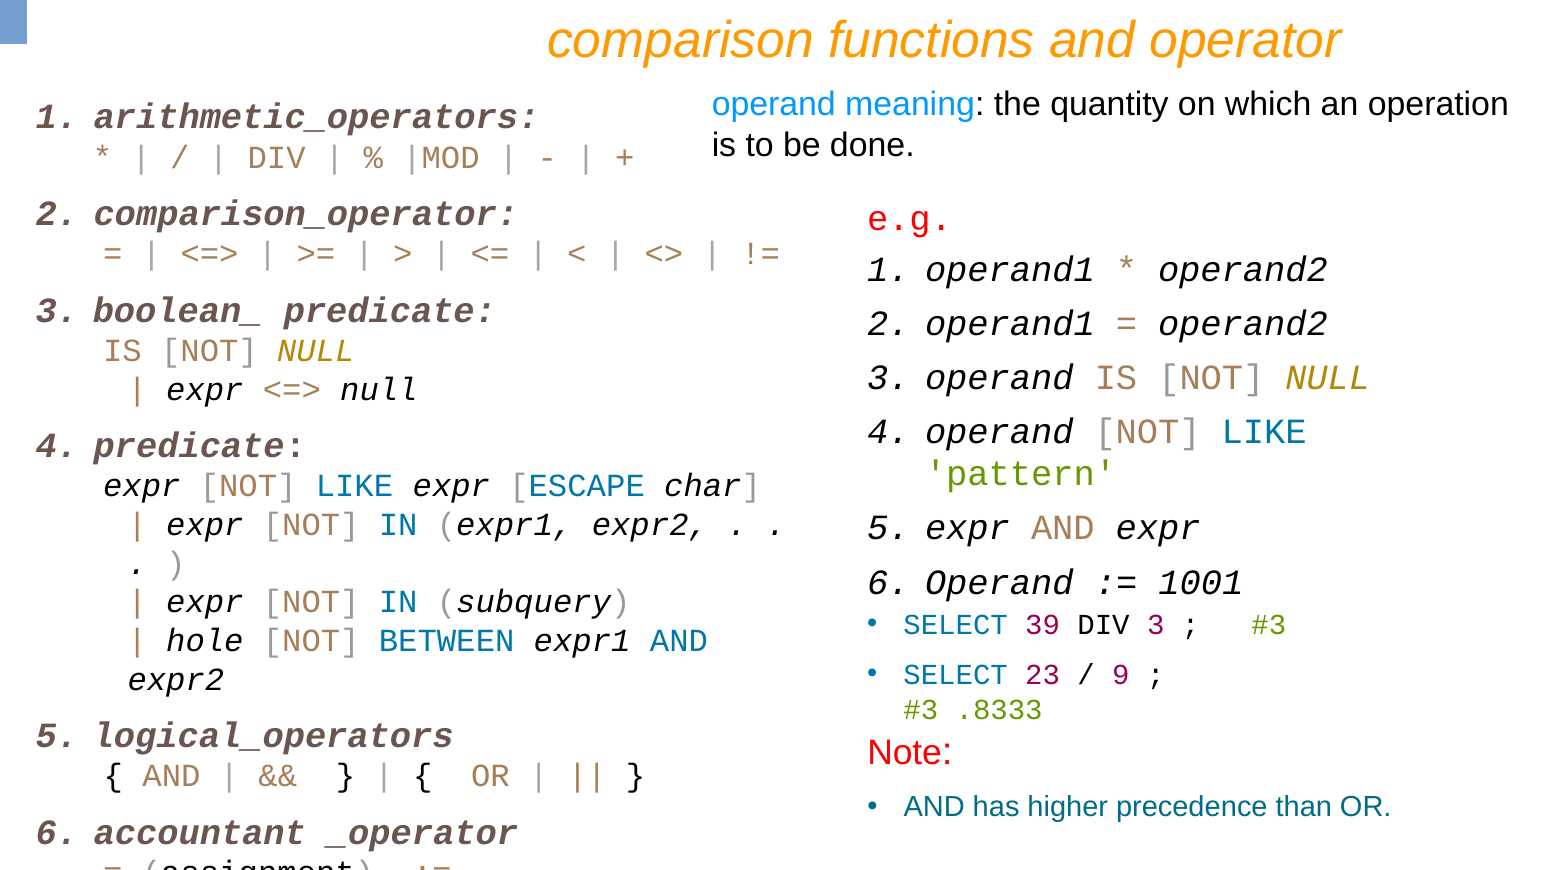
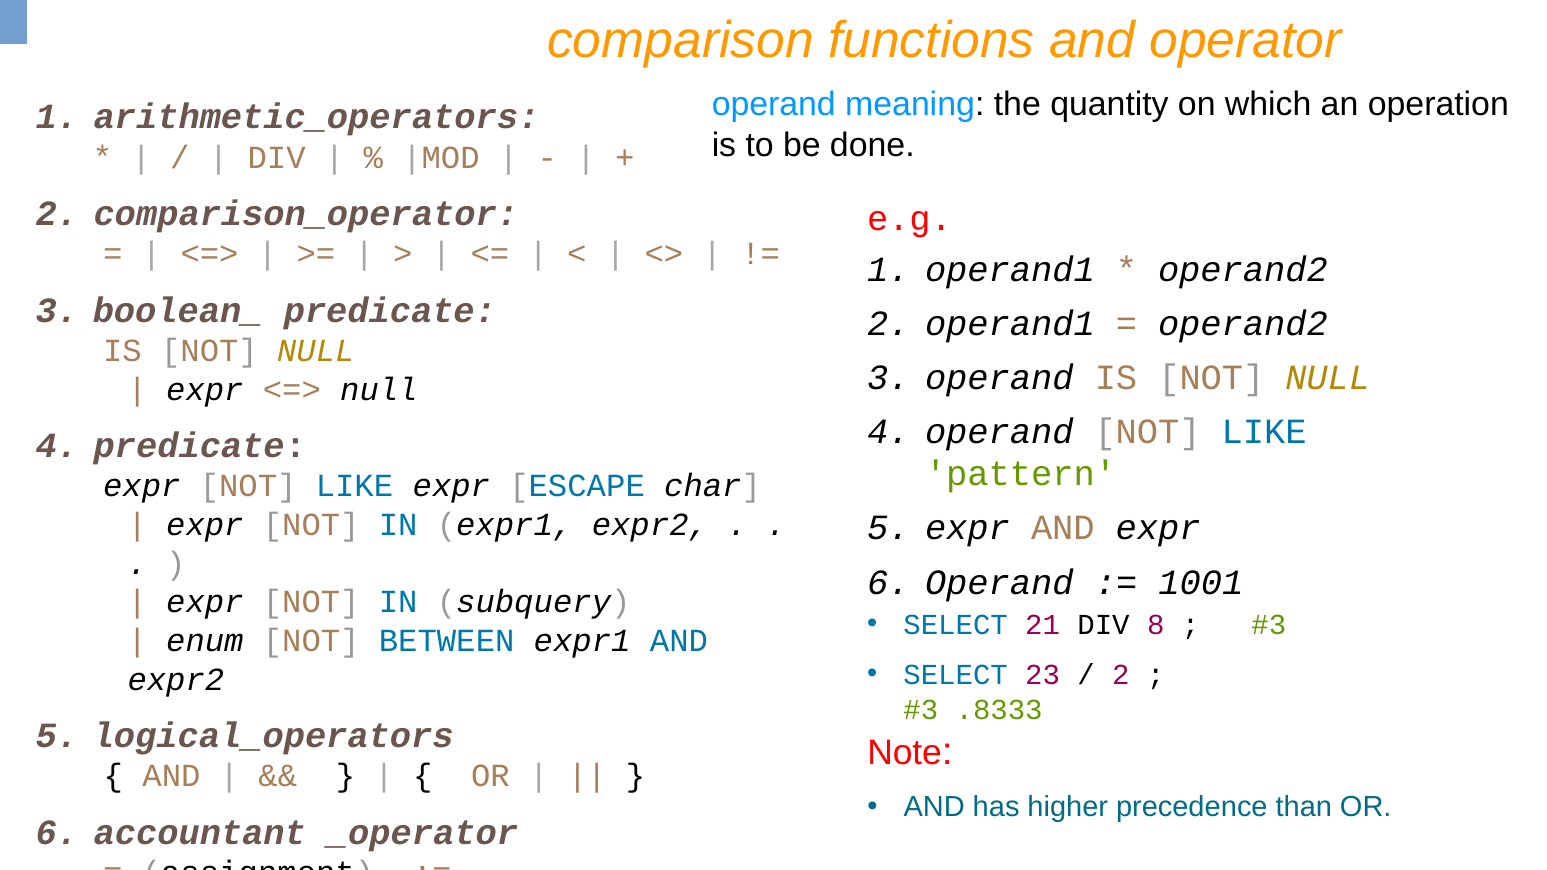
39: 39 -> 21
DIV 3: 3 -> 8
hole: hole -> enum
9 at (1121, 675): 9 -> 2
